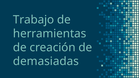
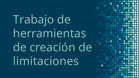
demasiadas: demasiadas -> limitaciones
